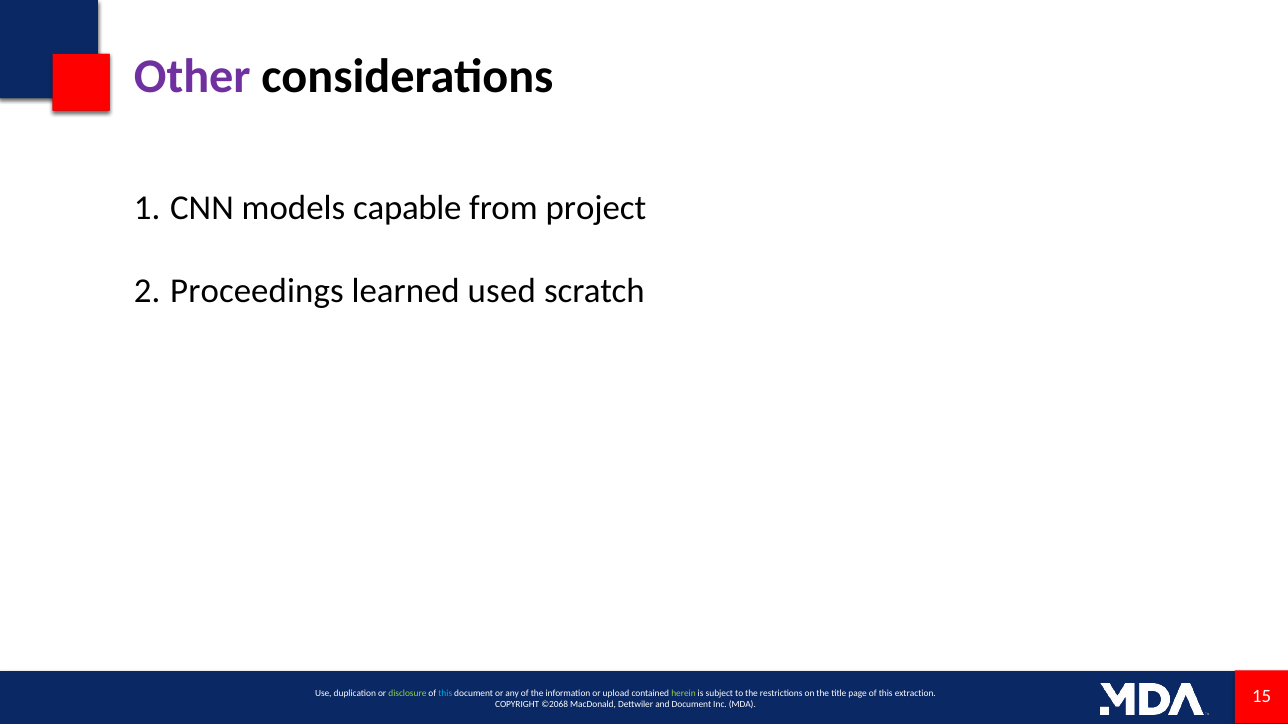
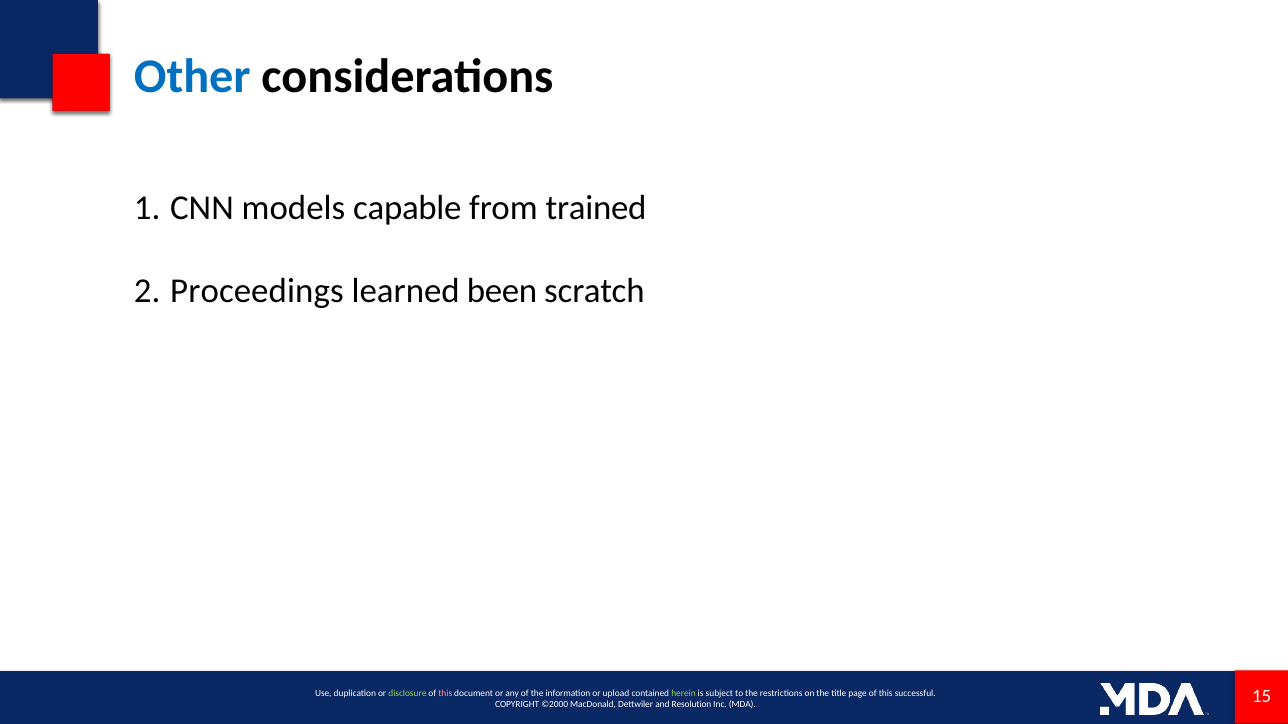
Other colour: purple -> blue
project: project -> trained
used: used -> been
this at (445, 694) colour: light blue -> pink
extraction: extraction -> successful
©2068: ©2068 -> ©2000
and Document: Document -> Resolution
